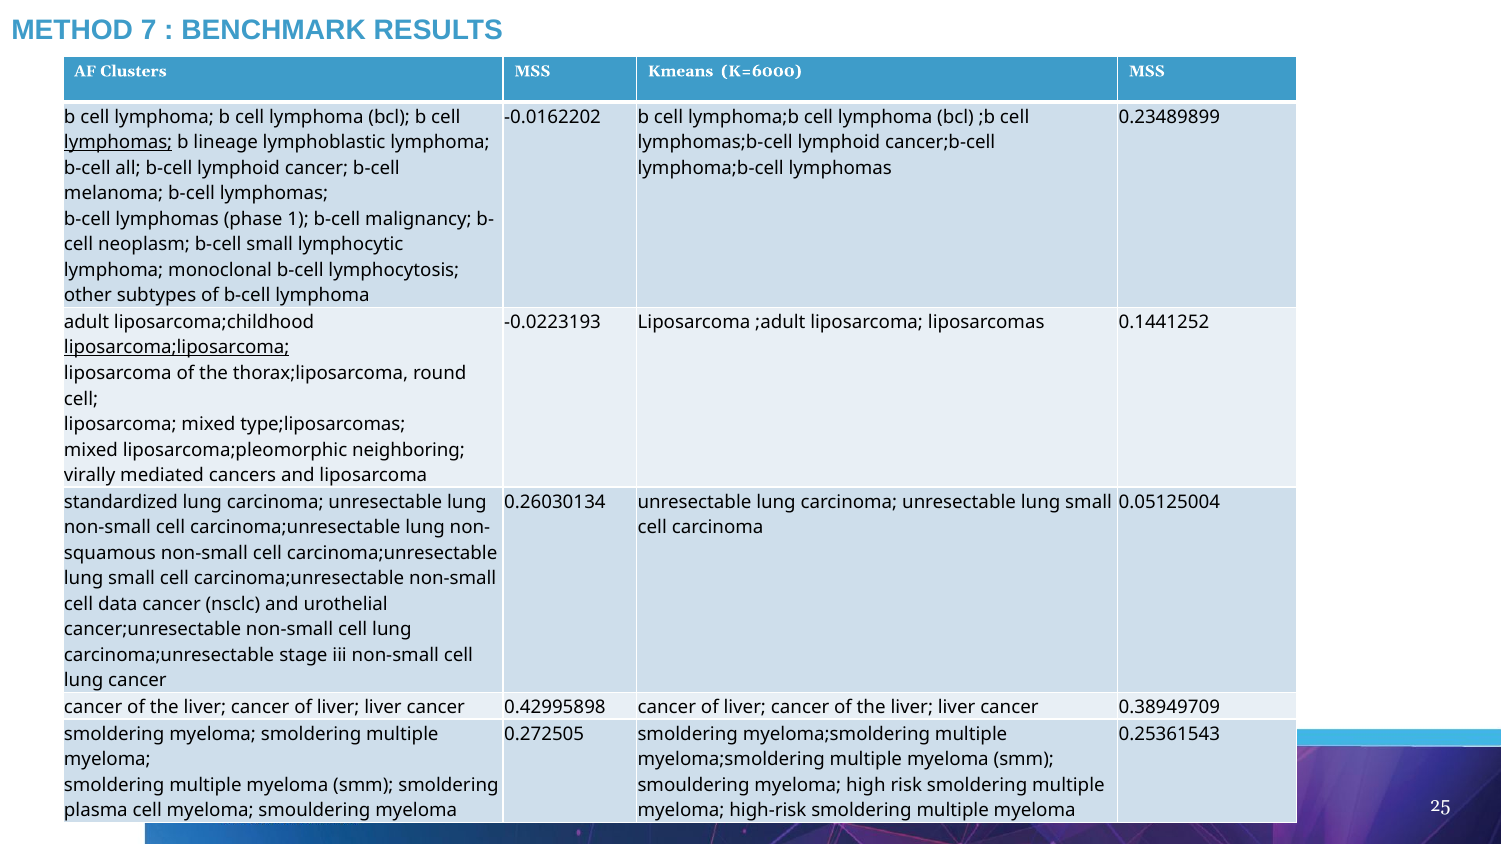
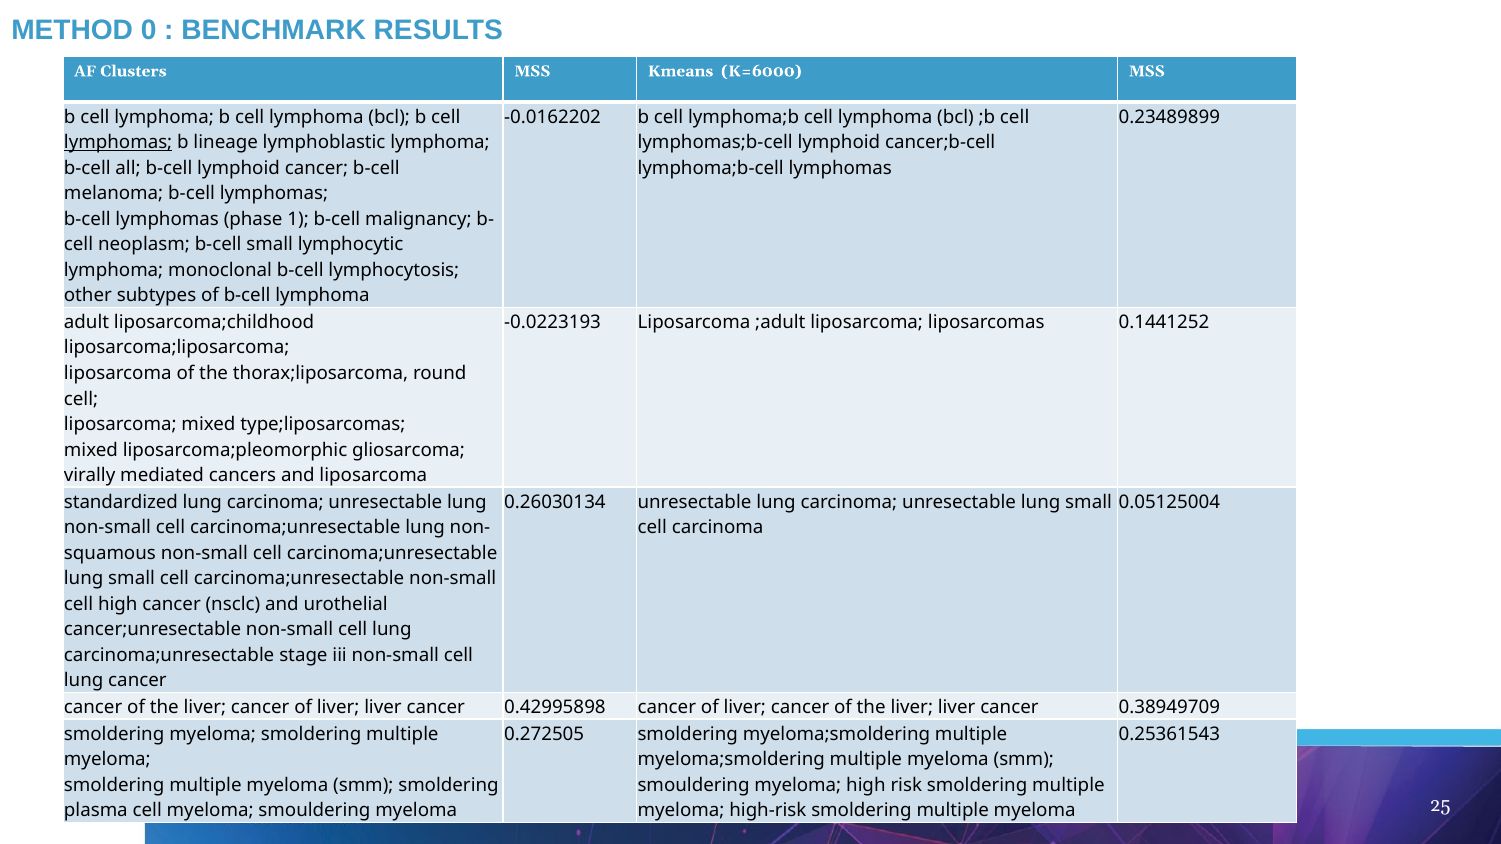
7: 7 -> 0
liposarcoma;liposarcoma underline: present -> none
neighboring: neighboring -> gliosarcoma
cell data: data -> high
